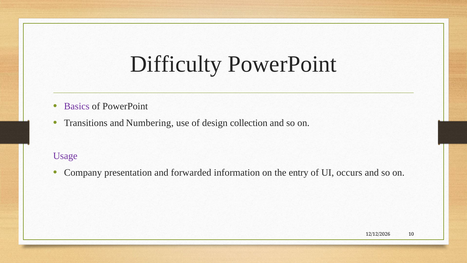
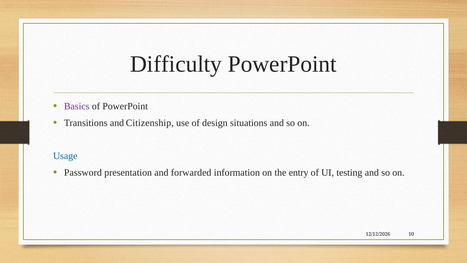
Numbering: Numbering -> Citizenship
collection: collection -> situations
Usage colour: purple -> blue
Company: Company -> Password
occurs: occurs -> testing
